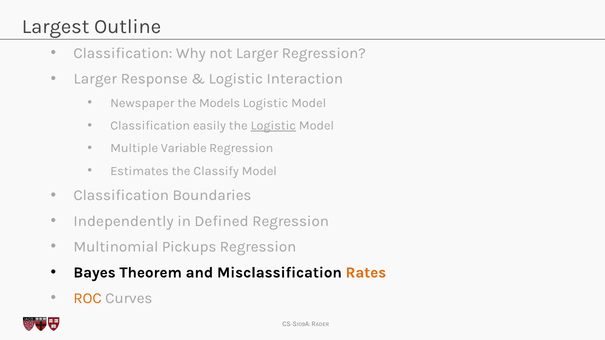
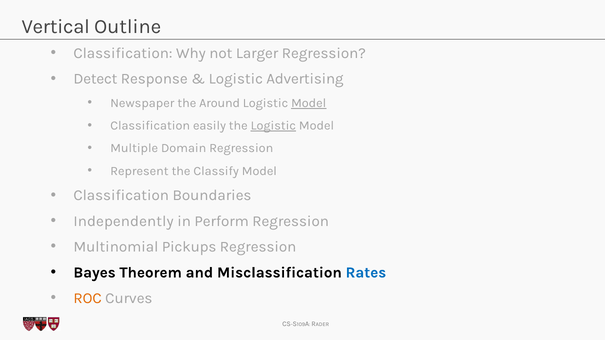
Largest: Largest -> Vertical
Larger at (95, 79): Larger -> Detect
Interaction: Interaction -> Advertising
Models: Models -> Around
Model at (309, 103) underline: none -> present
Variable: Variable -> Domain
Estimates: Estimates -> Represent
Defined: Defined -> Perform
Rates colour: orange -> blue
